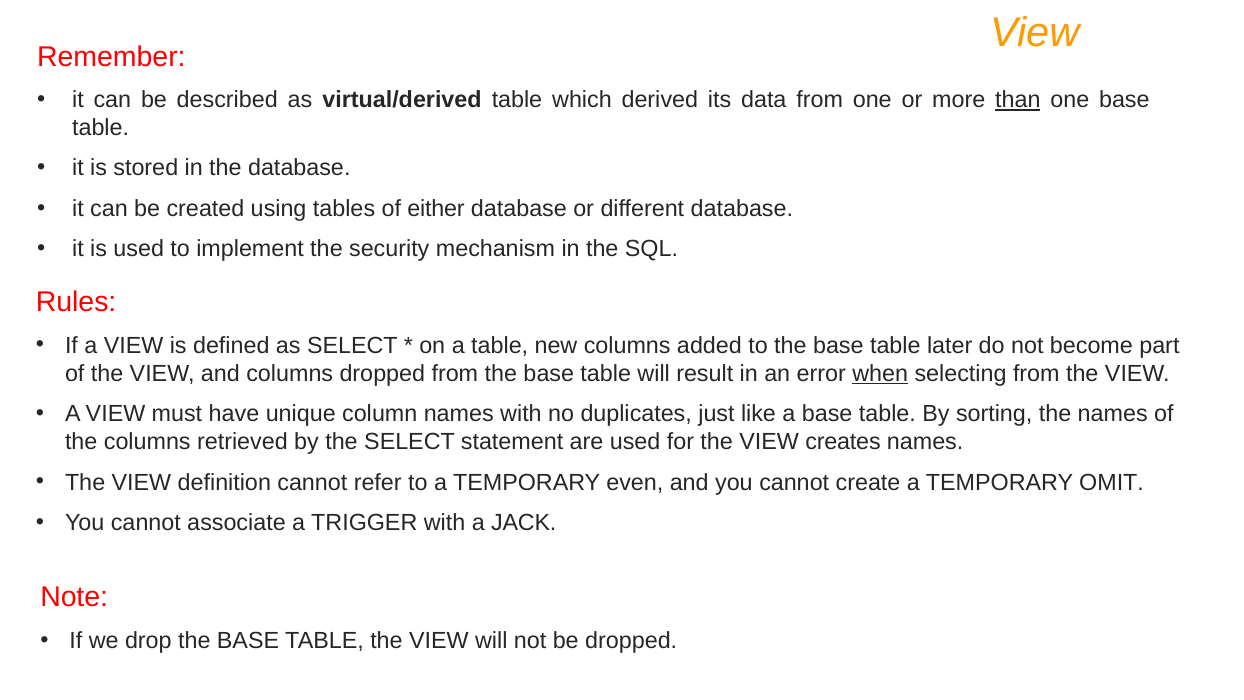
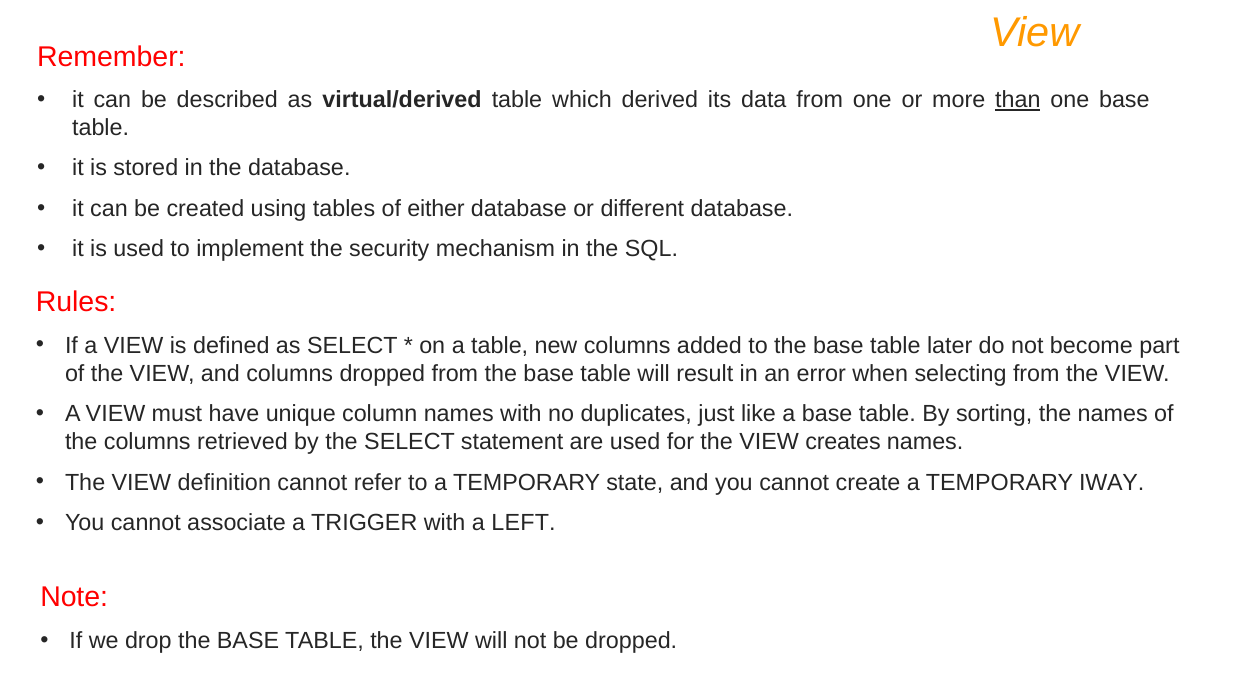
when underline: present -> none
even: even -> state
OMIT: OMIT -> IWAY
JACK: JACK -> LEFT
